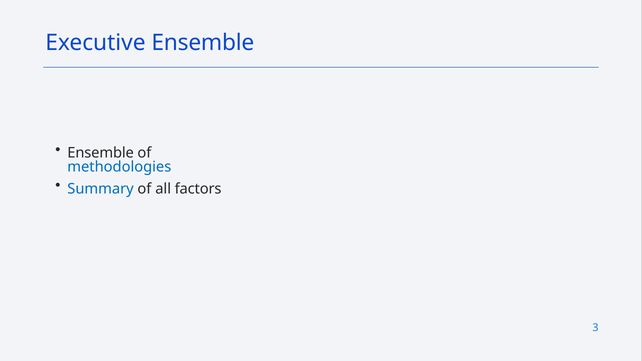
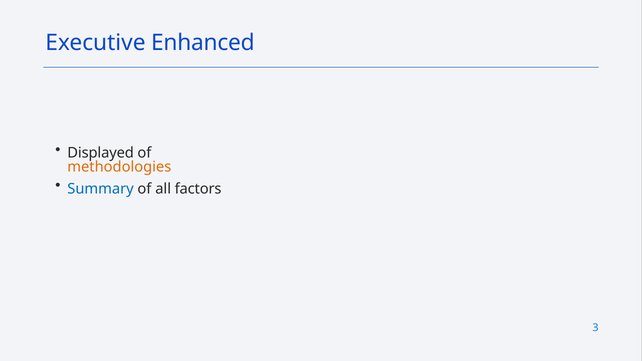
Executive Ensemble: Ensemble -> Enhanced
Ensemble at (101, 153): Ensemble -> Displayed
methodologies colour: blue -> orange
